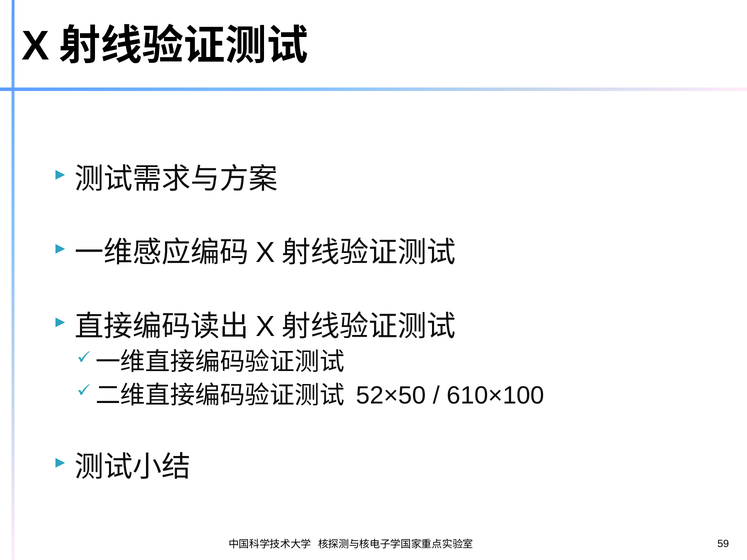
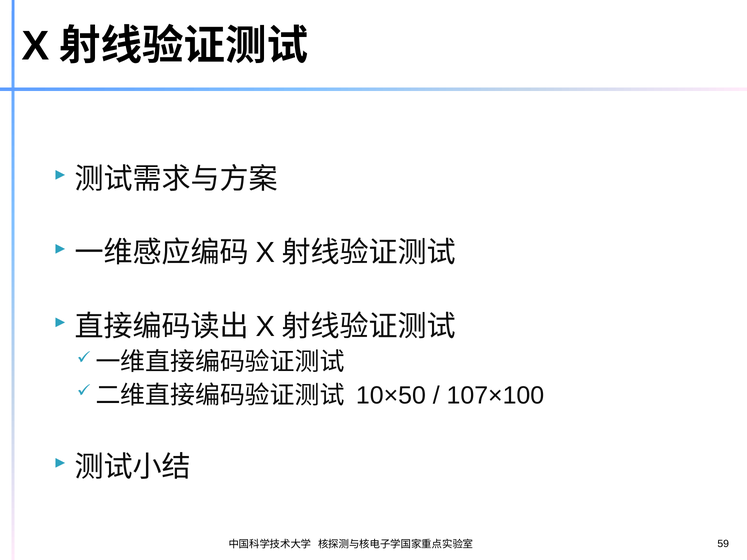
52×50: 52×50 -> 10×50
610×100: 610×100 -> 107×100
